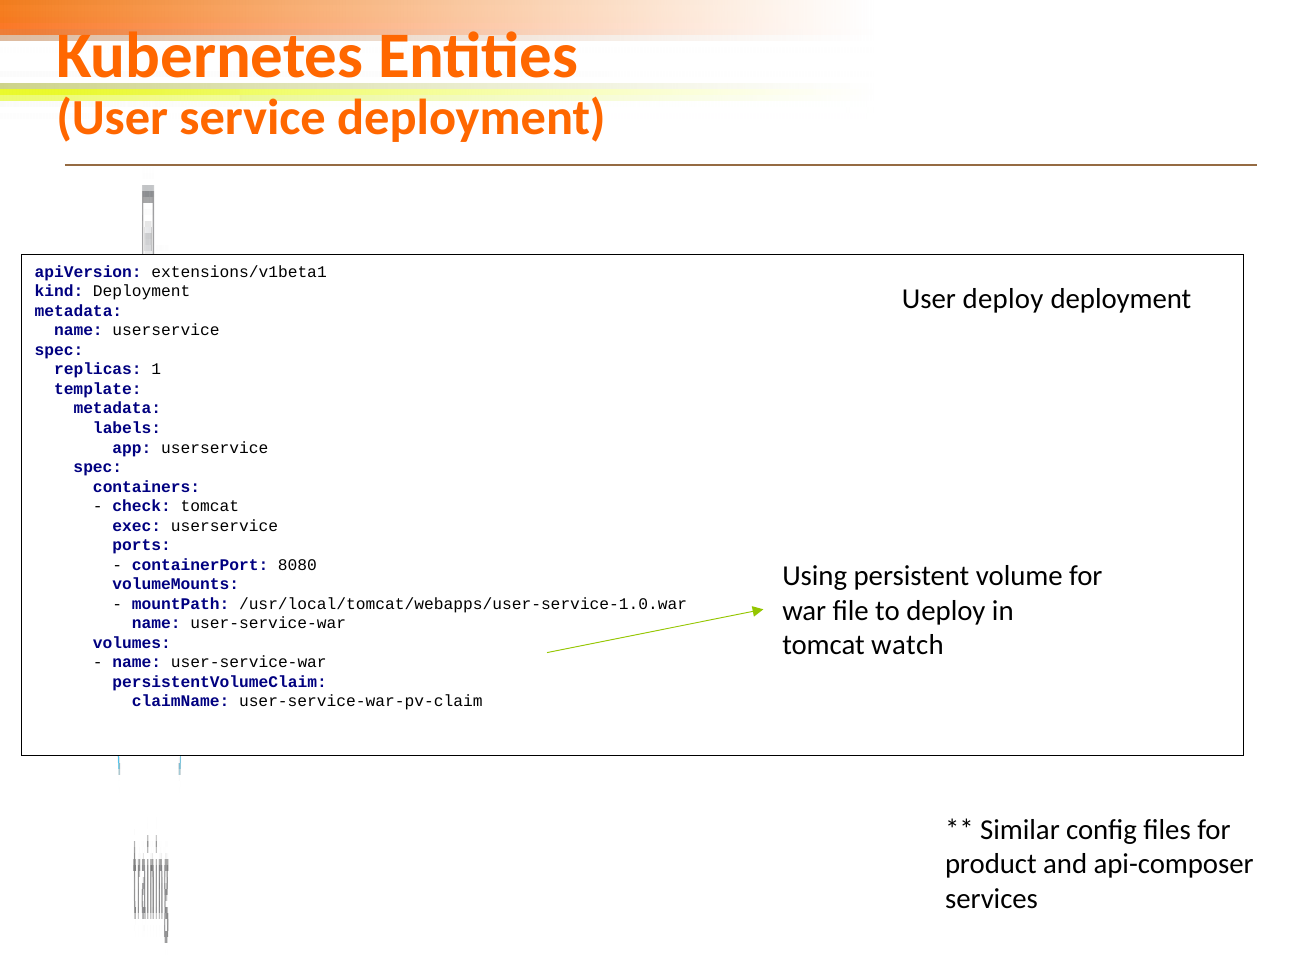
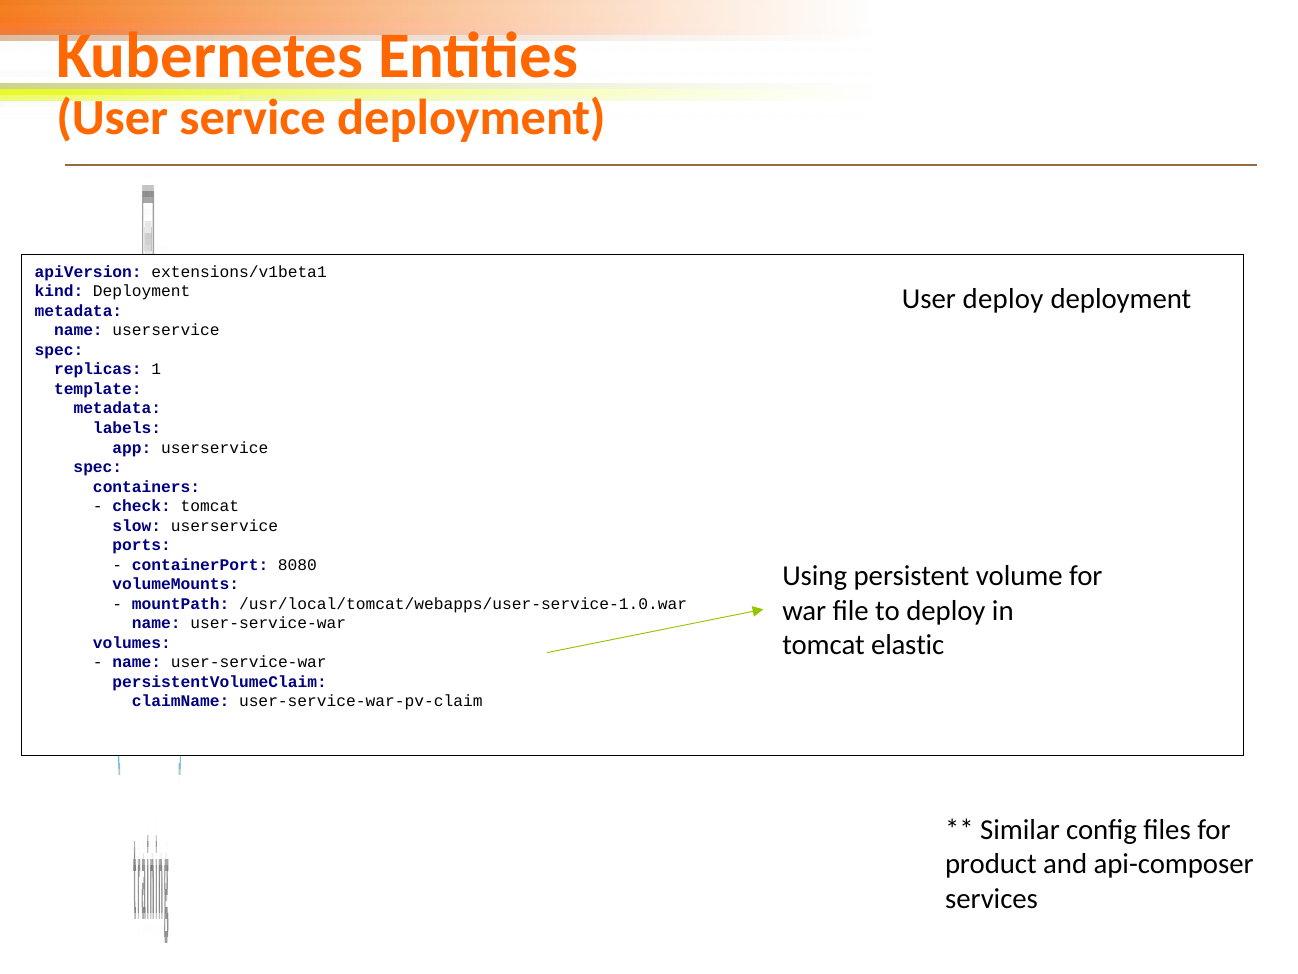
exec: exec -> slow
watch: watch -> elastic
